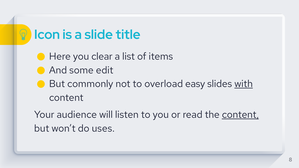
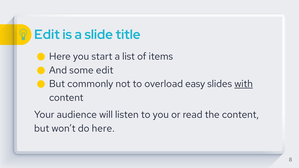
Icon at (47, 35): Icon -> Edit
clear: clear -> start
content at (240, 115) underline: present -> none
do uses: uses -> here
